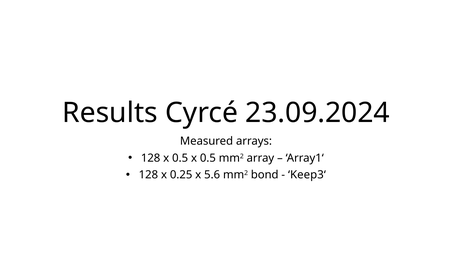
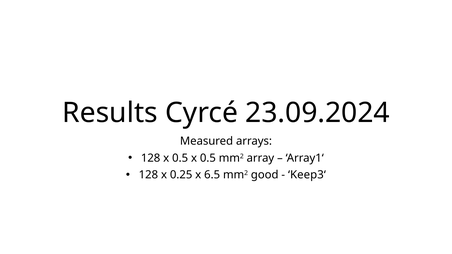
5.6: 5.6 -> 6.5
bond: bond -> good
